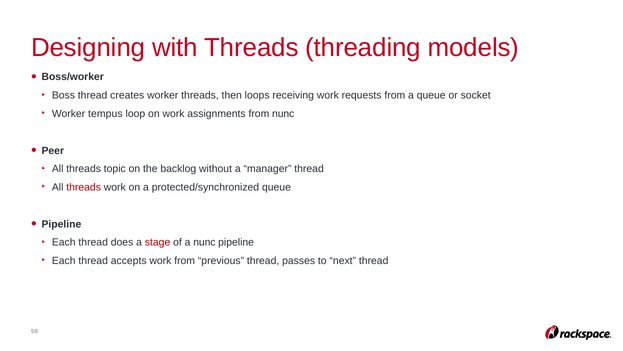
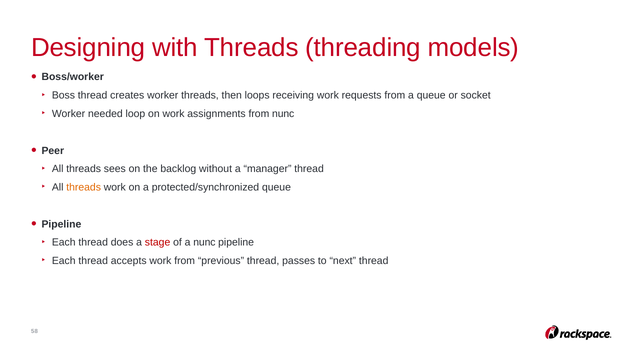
tempus: tempus -> needed
topic: topic -> sees
threads at (84, 187) colour: red -> orange
